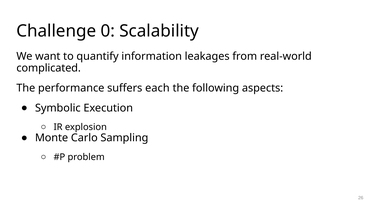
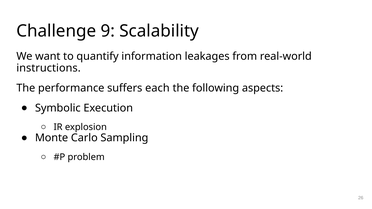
0: 0 -> 9
complicated: complicated -> instructions
